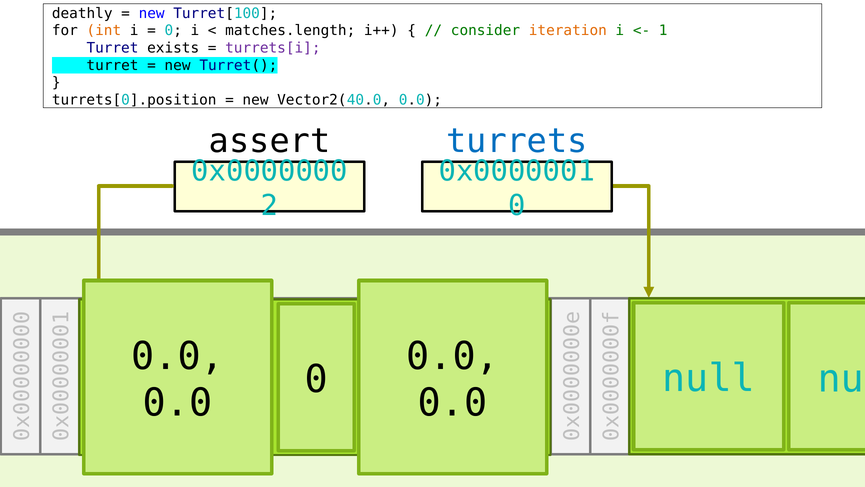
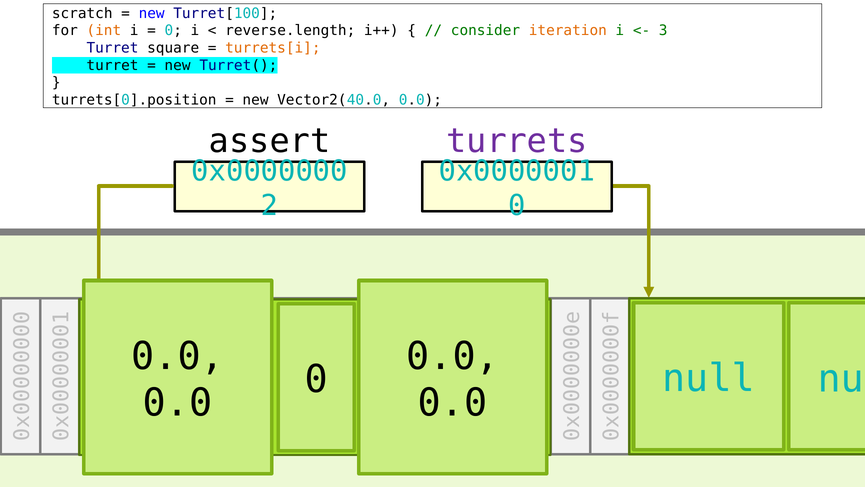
deathly: deathly -> scratch
matches.length: matches.length -> reverse.length
1 at (663, 31): 1 -> 3
exists: exists -> square
turrets[i colour: purple -> orange
turrets colour: blue -> purple
